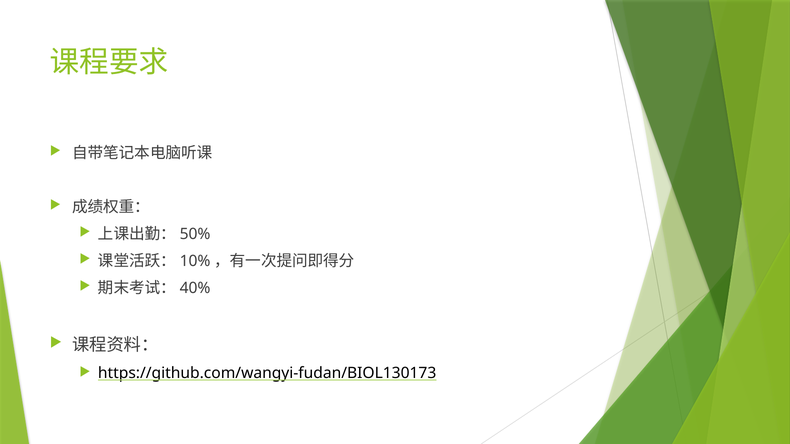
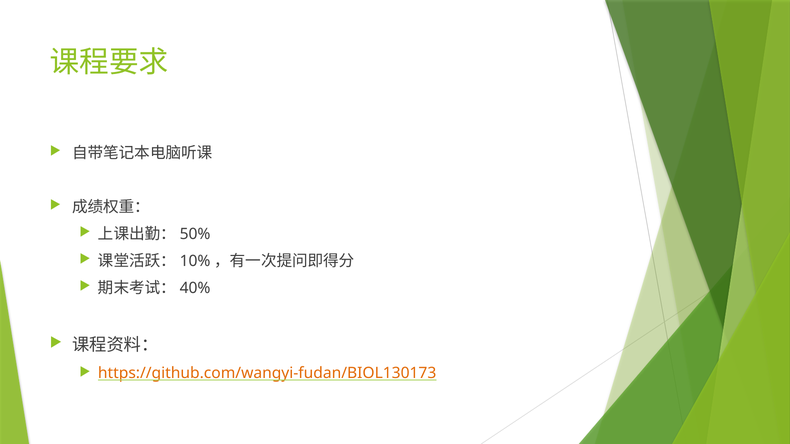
https://github.com/wangyi-fudan/BIOL130173 colour: black -> orange
